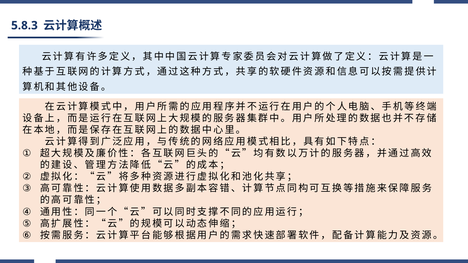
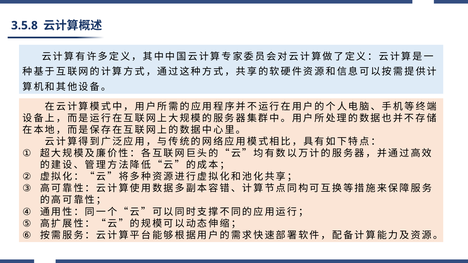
5.8.3: 5.8.3 -> 3.5.8
